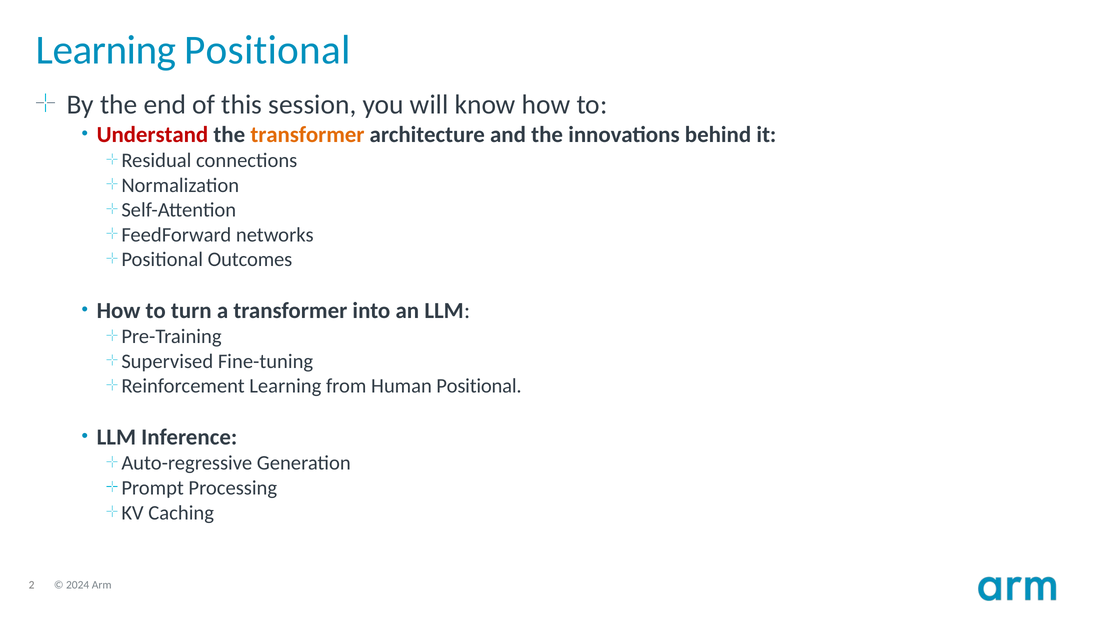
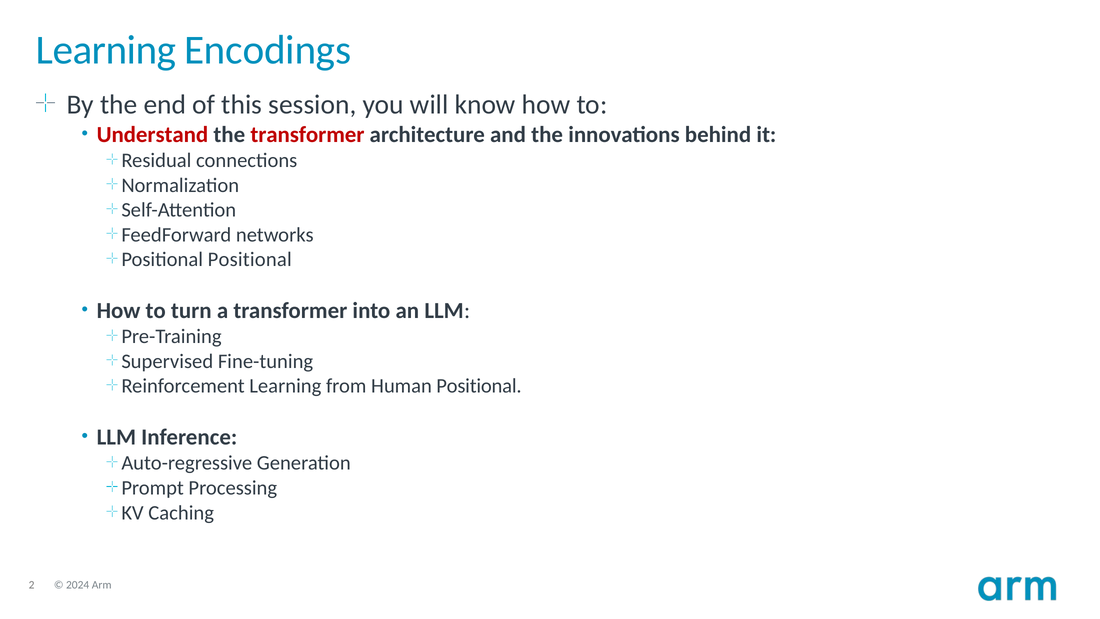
Learning Positional: Positional -> Encodings
transformer at (307, 134) colour: orange -> red
Positional Outcomes: Outcomes -> Positional
